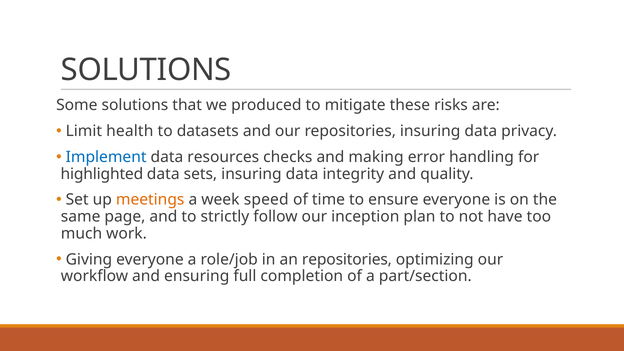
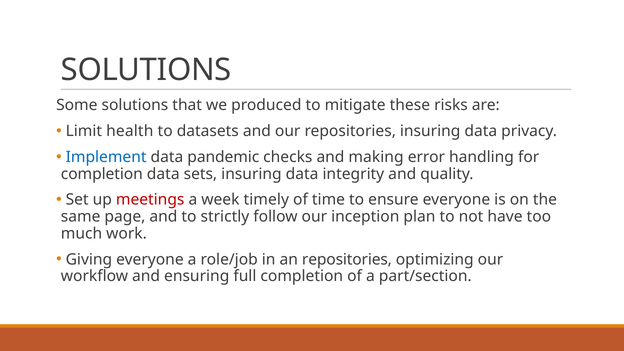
resources: resources -> pandemic
highlighted at (102, 174): highlighted -> completion
meetings colour: orange -> red
speed: speed -> timely
